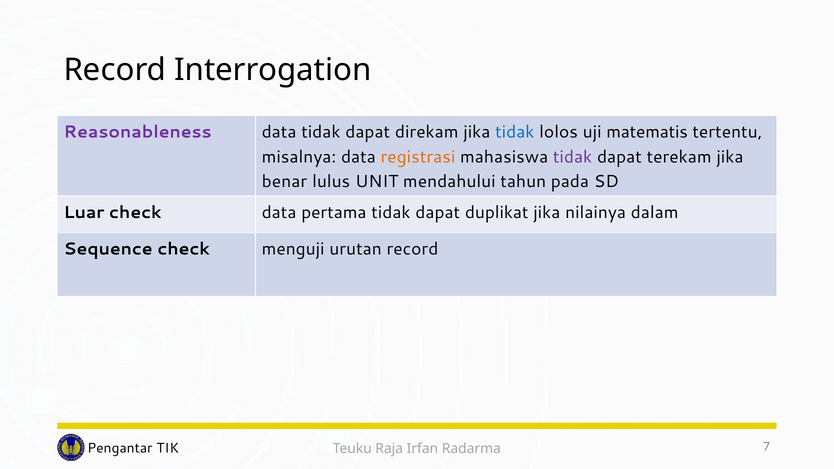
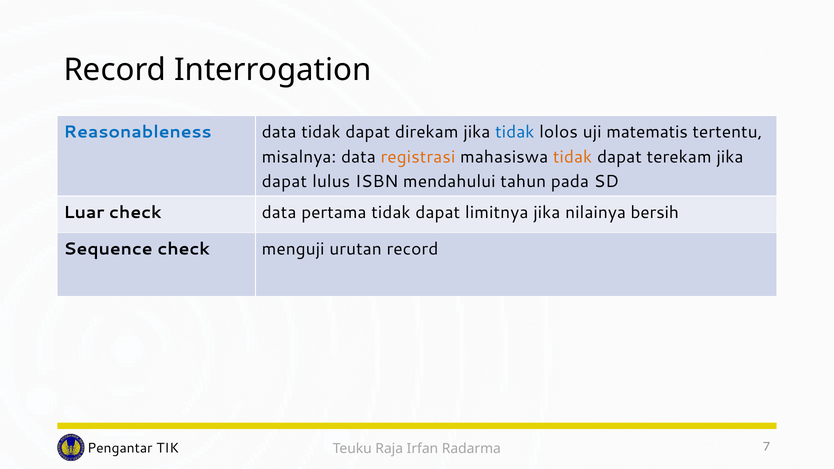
Reasonableness colour: purple -> blue
tidak at (573, 157) colour: purple -> orange
benar at (284, 182): benar -> dapat
UNIT: UNIT -> ISBN
duplikat: duplikat -> limitnya
dalam: dalam -> bersih
